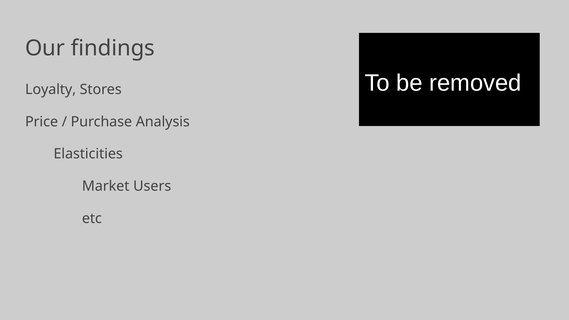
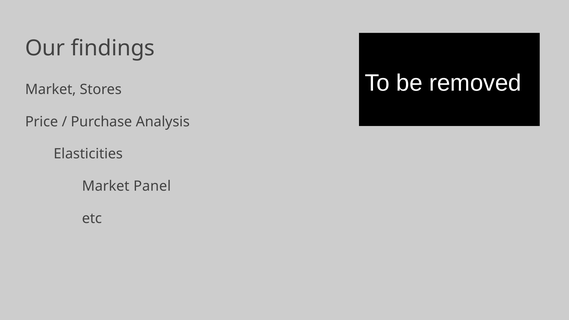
Loyalty at (51, 89): Loyalty -> Market
Users: Users -> Panel
